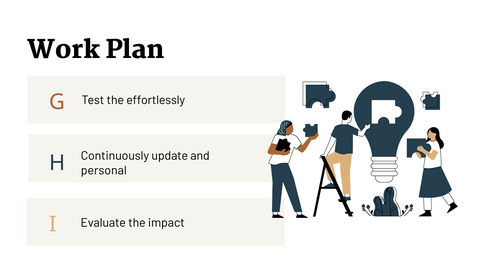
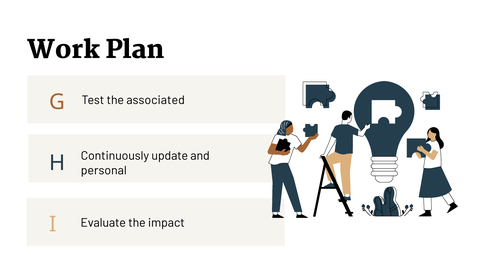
effortlessly: effortlessly -> associated
